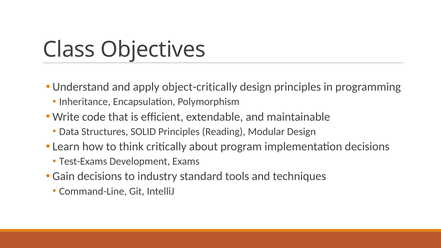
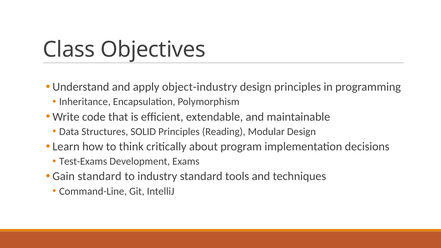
object-critically: object-critically -> object-industry
Gain decisions: decisions -> standard
